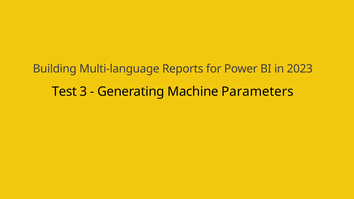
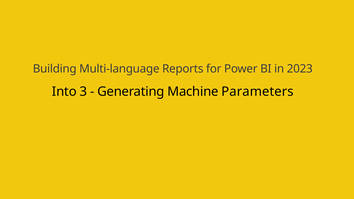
Test: Test -> Into
